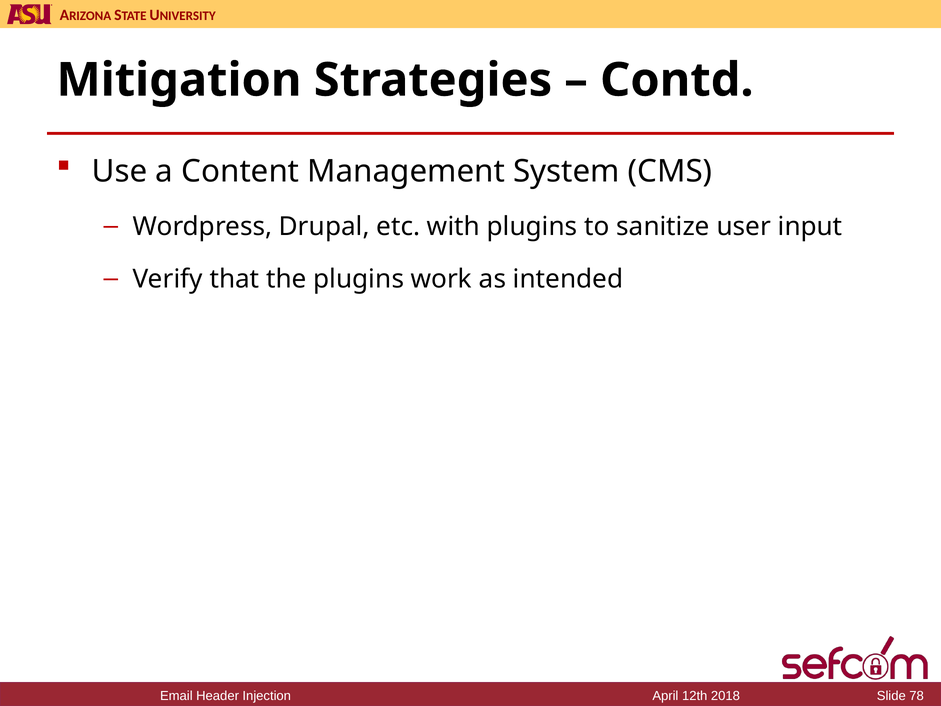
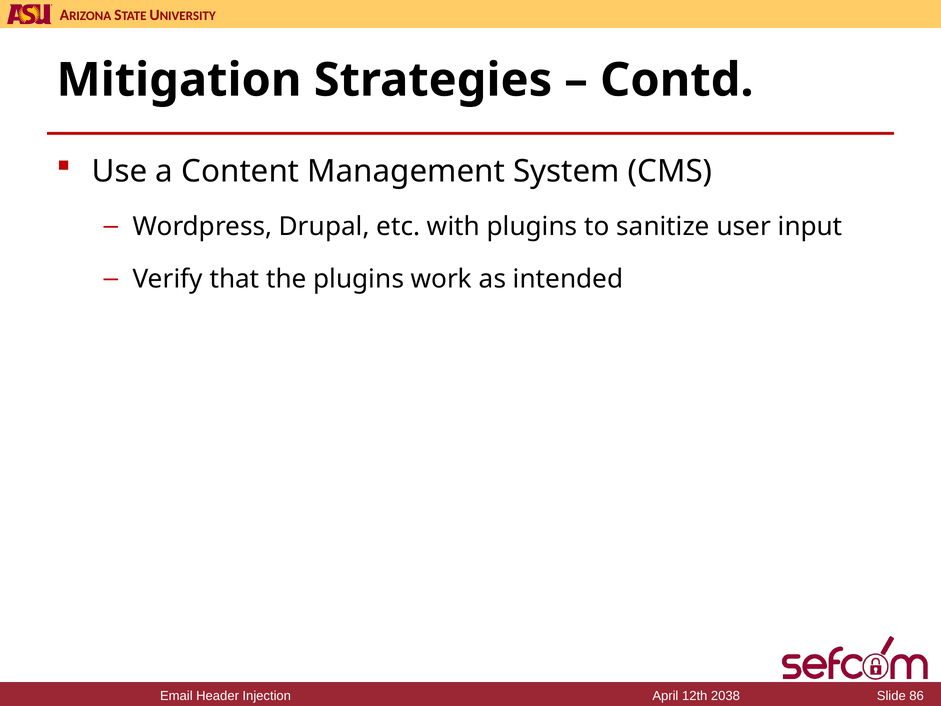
2018: 2018 -> 2038
78: 78 -> 86
